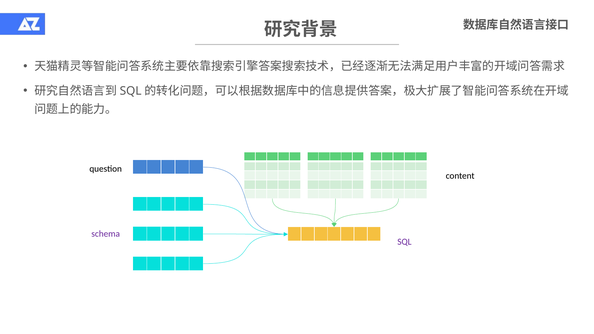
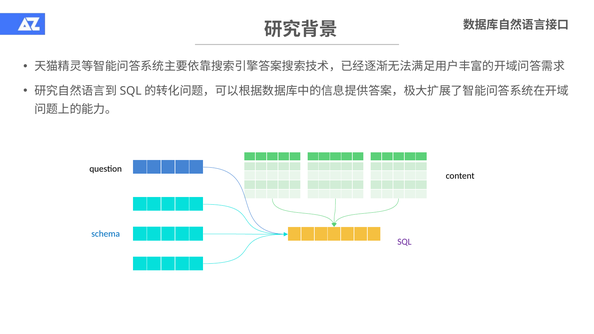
schema colour: purple -> blue
